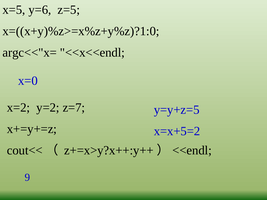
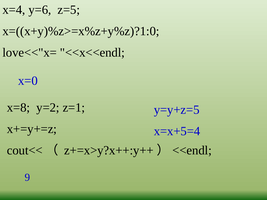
x=5: x=5 -> x=4
argc<<"x=: argc<<"x= -> love<<"x=
x=2: x=2 -> x=8
z=7: z=7 -> z=1
x=x+5=2: x=x+5=2 -> x=x+5=4
